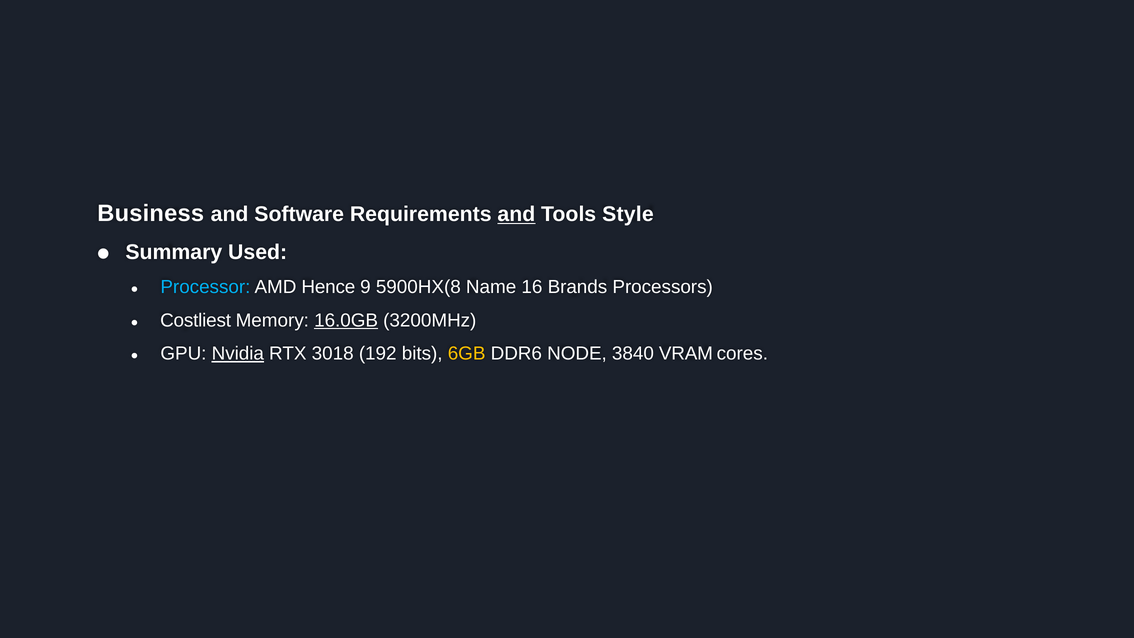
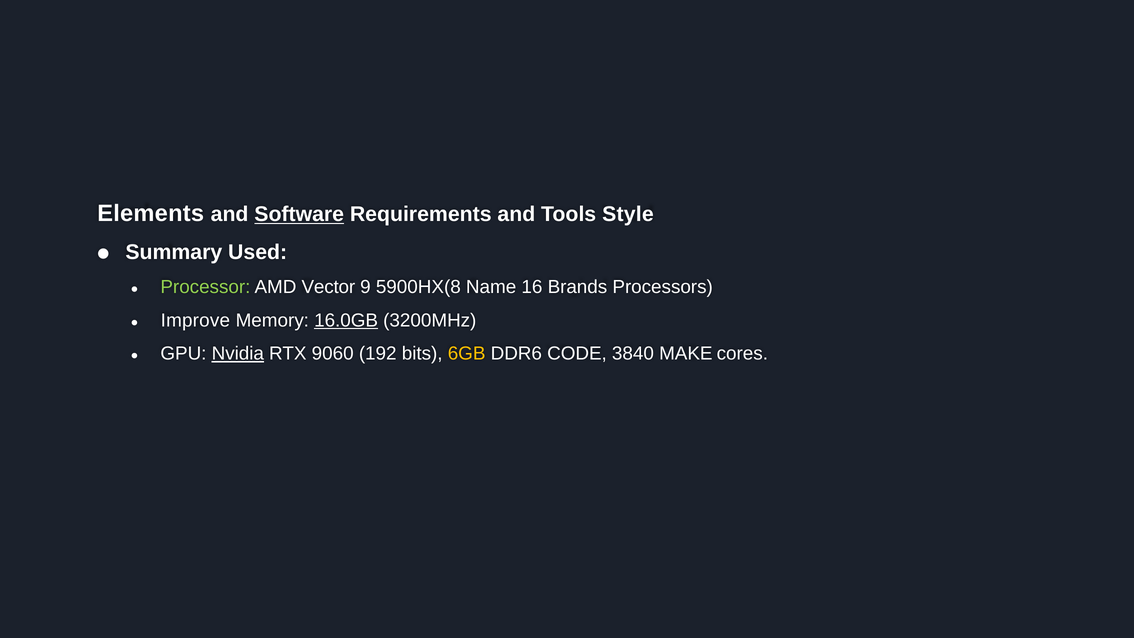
Business: Business -> Elements
Software underline: none -> present
and at (516, 214) underline: present -> none
Processor colour: light blue -> light green
Hence: Hence -> Vector
Costliest: Costliest -> Improve
3018: 3018 -> 9060
NODE: NODE -> CODE
VRAM: VRAM -> MAKE
